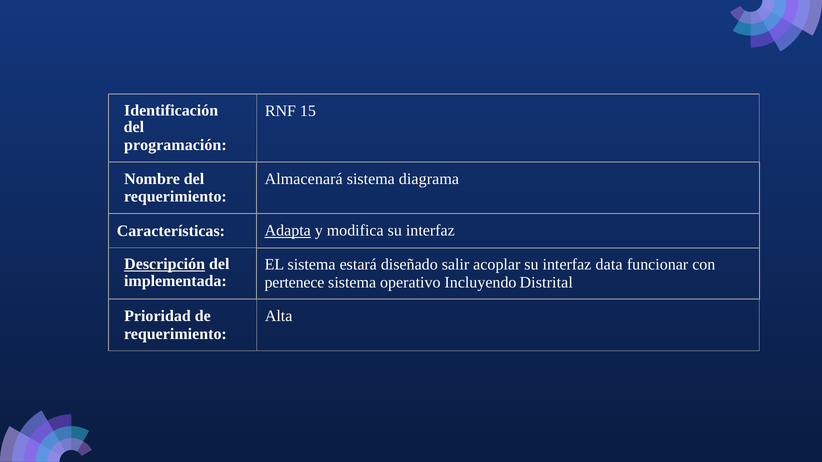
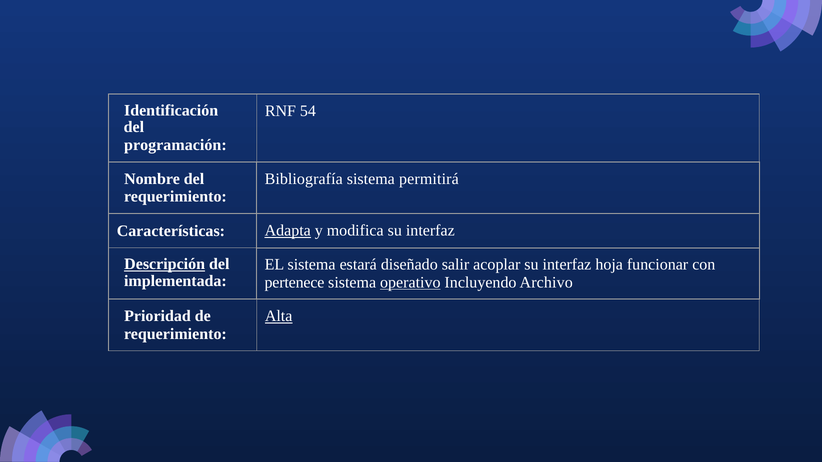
15: 15 -> 54
Almacenará: Almacenará -> Bibliografía
diagrama: diagrama -> permitirá
data: data -> hoja
operativo underline: none -> present
Distrital: Distrital -> Archivo
Alta underline: none -> present
